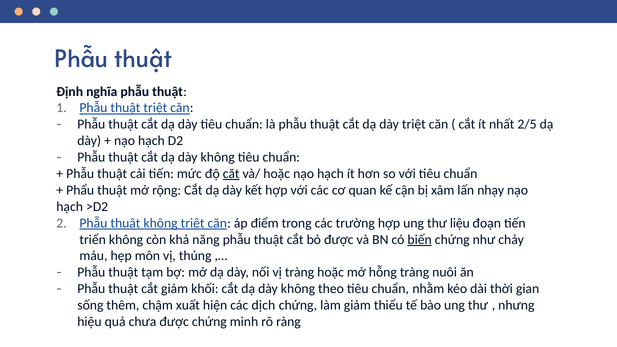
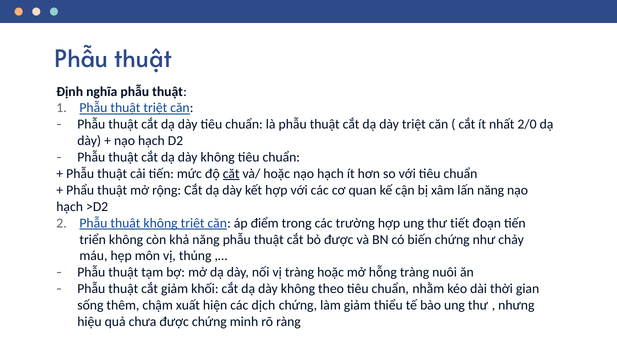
2/5: 2/5 -> 2/0
lấn nhạy: nhạy -> năng
liệu: liệu -> tiết
biến underline: present -> none
